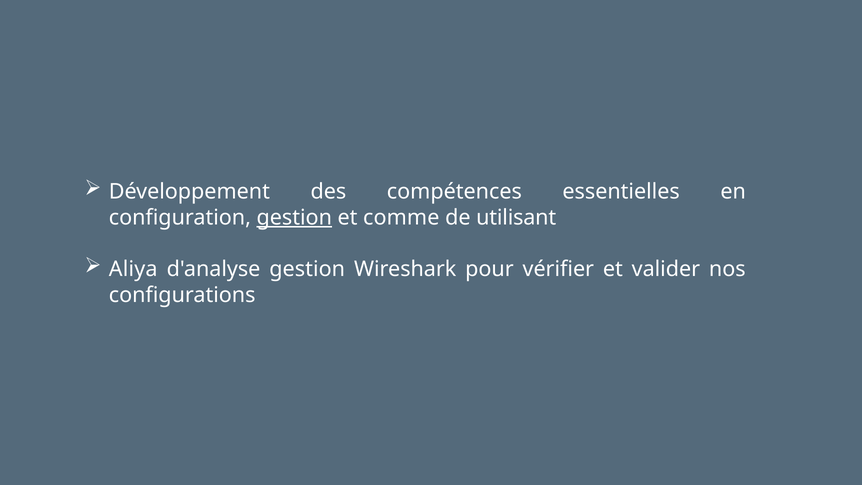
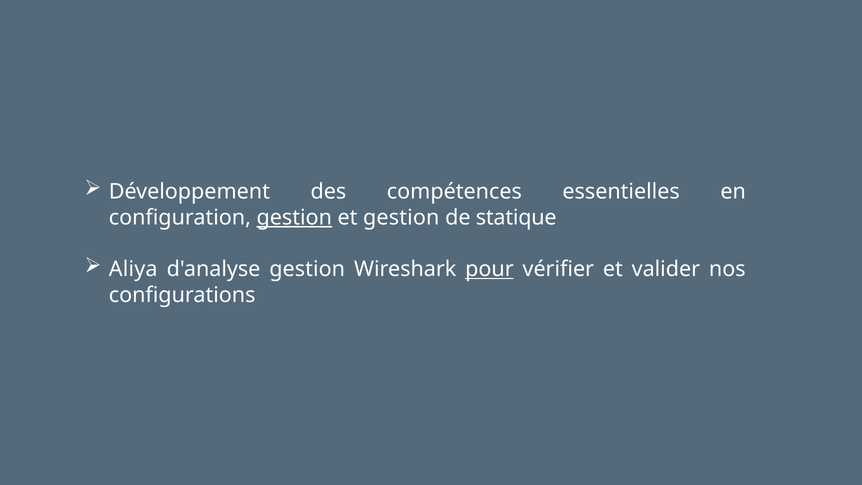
et comme: comme -> gestion
utilisant: utilisant -> statique
pour underline: none -> present
